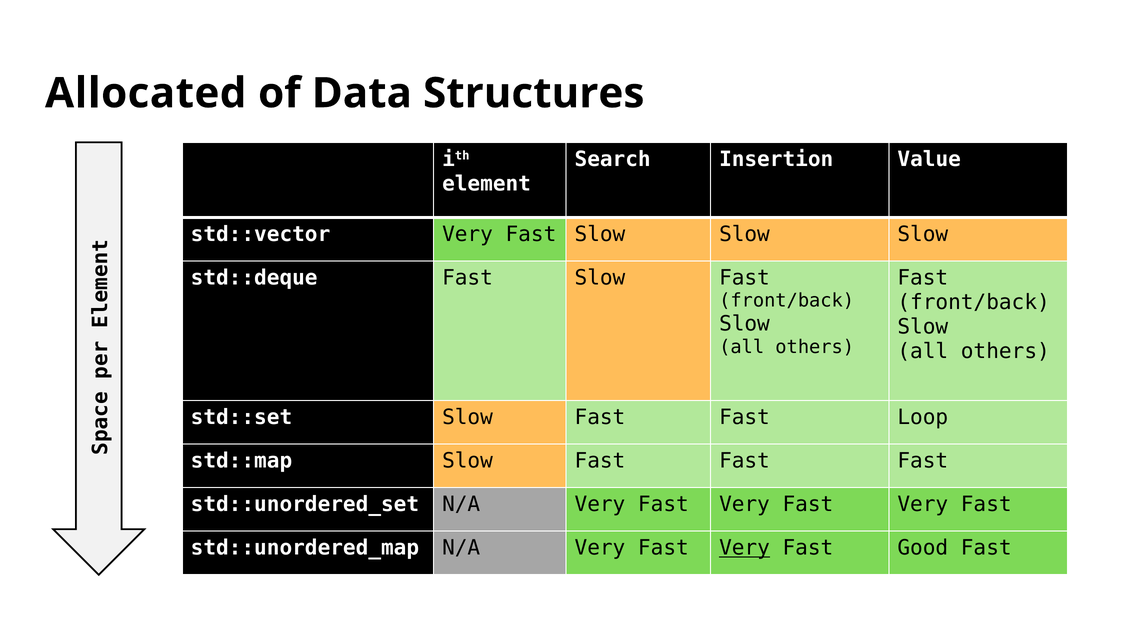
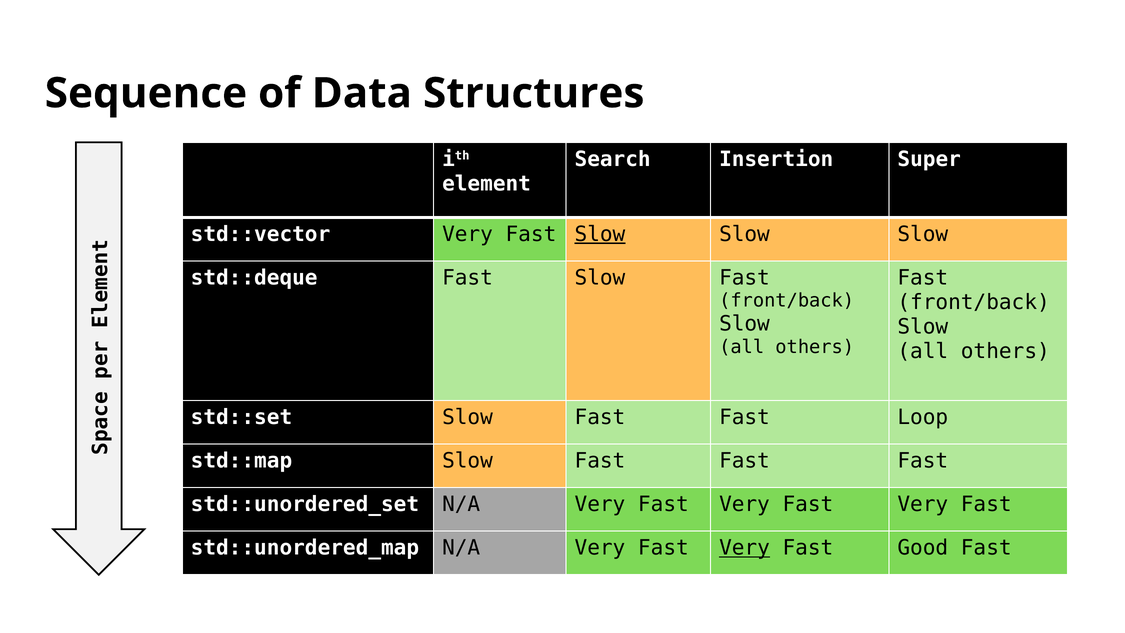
Allocated: Allocated -> Sequence
Value: Value -> Super
Slow at (600, 234) underline: none -> present
